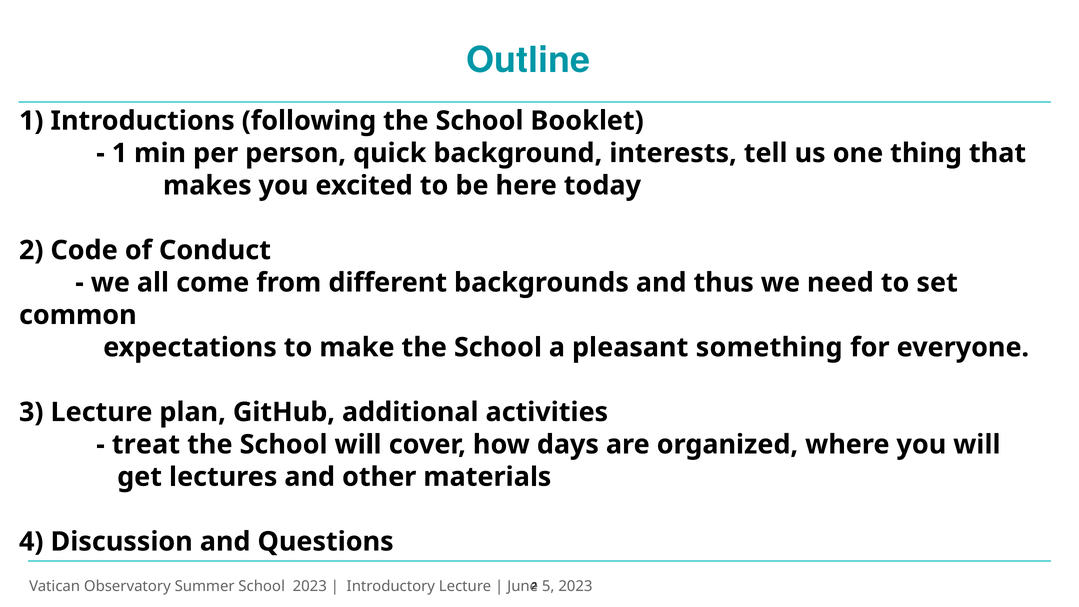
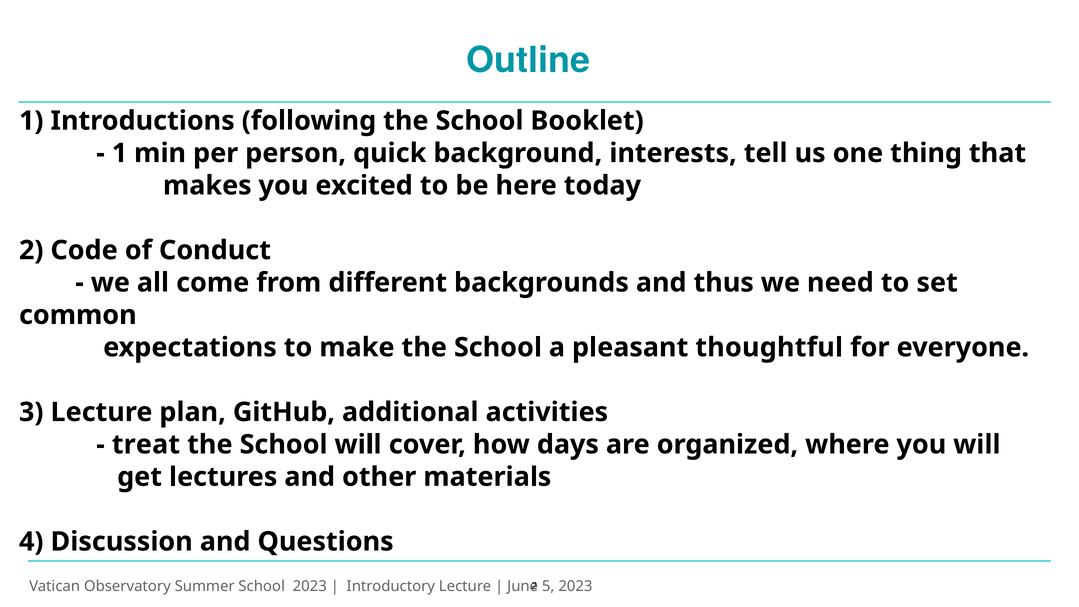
something: something -> thoughtful
